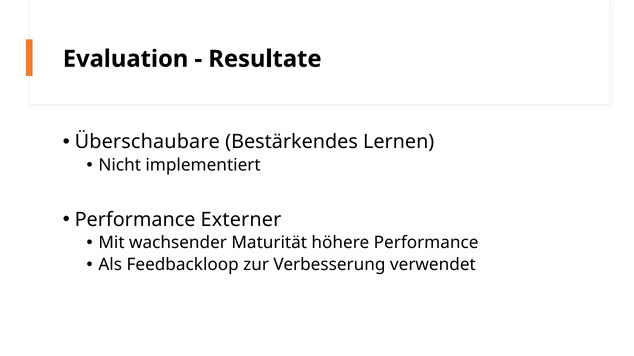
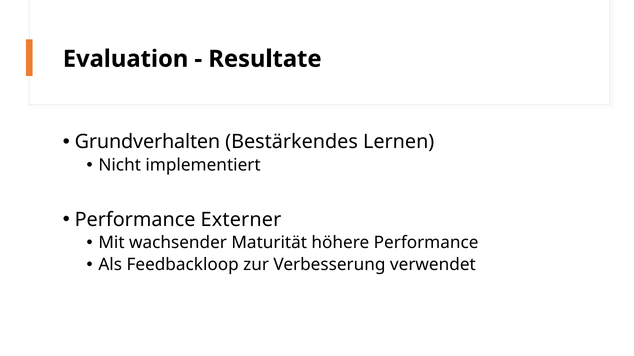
Überschaubare: Überschaubare -> Grundverhalten
